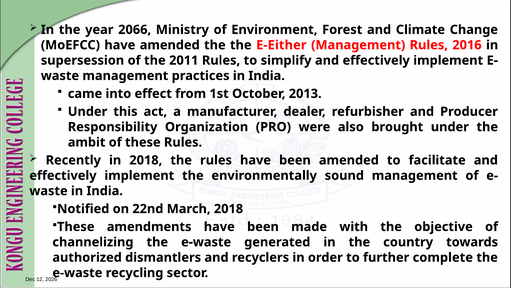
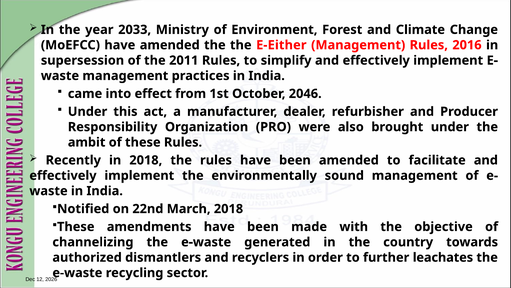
2066: 2066 -> 2033
2013: 2013 -> 2046
complete: complete -> leachates
